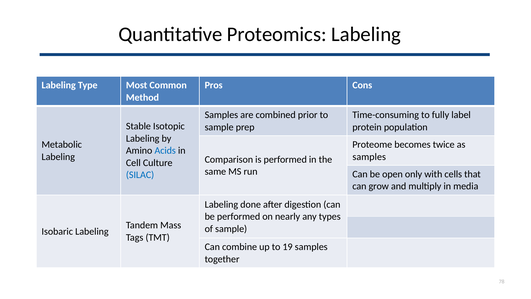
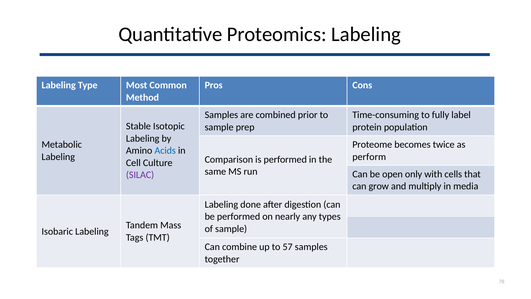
samples at (369, 157): samples -> perform
SILAC colour: blue -> purple
19: 19 -> 57
